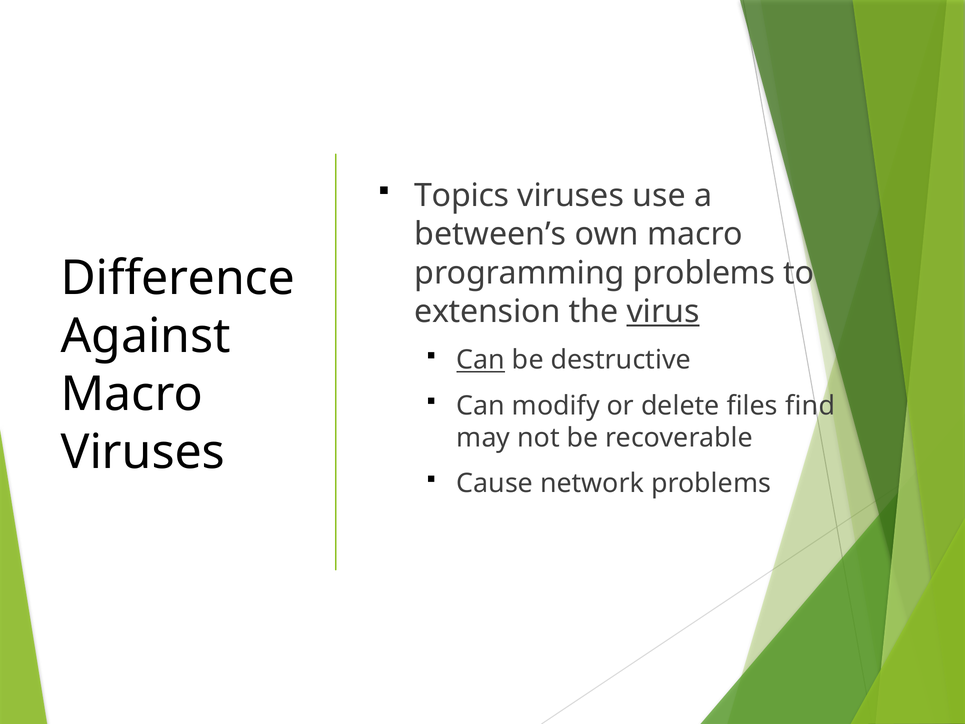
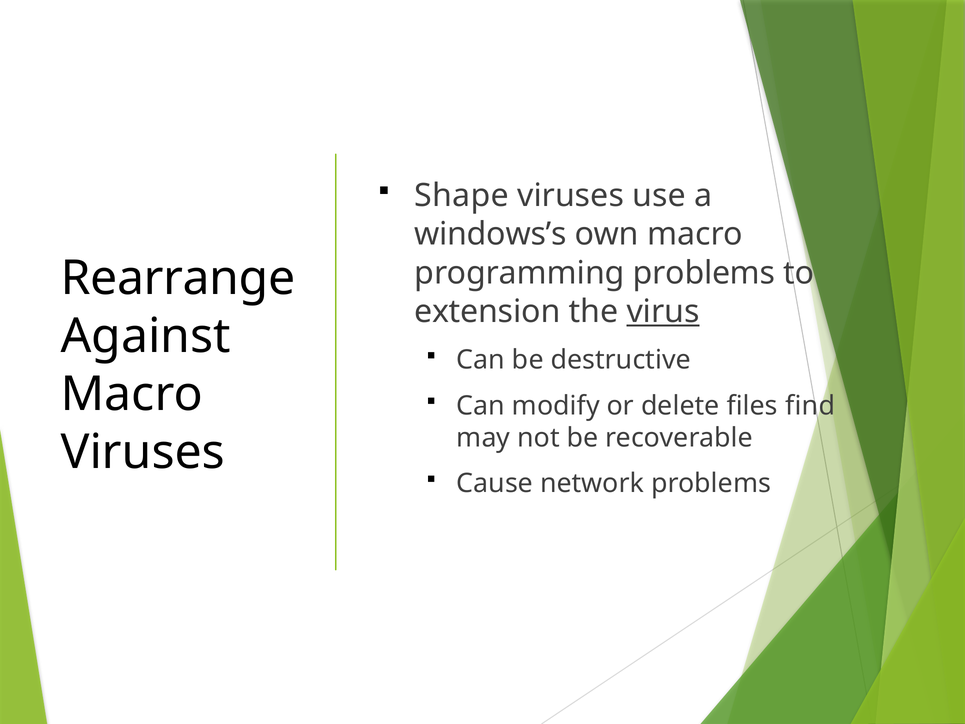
Topics: Topics -> Shape
between’s: between’s -> windows’s
Difference: Difference -> Rearrange
Can at (481, 360) underline: present -> none
